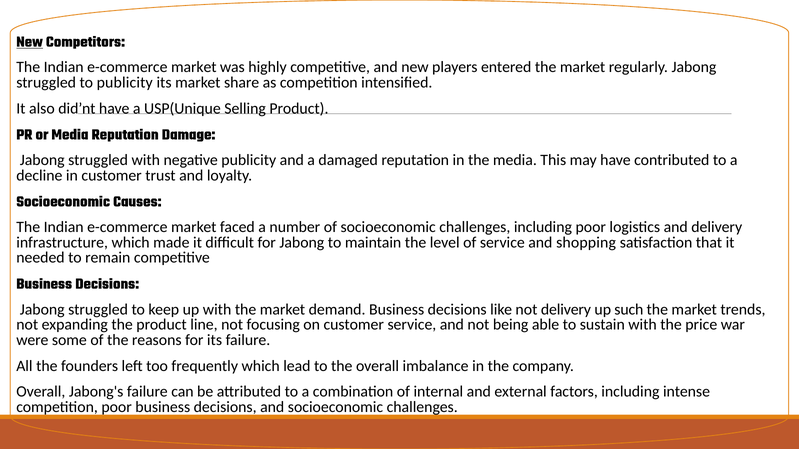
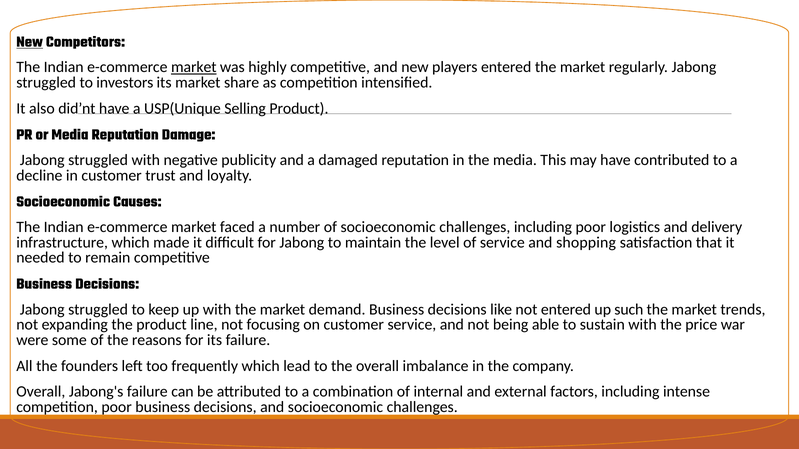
market at (194, 67) underline: none -> present
to publicity: publicity -> investors
not delivery: delivery -> entered
